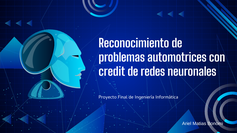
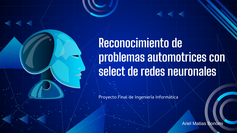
credit: credit -> select
